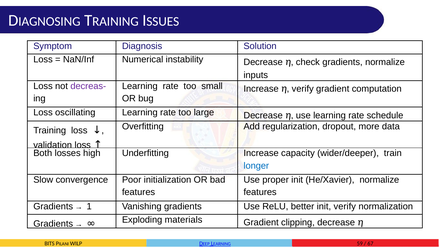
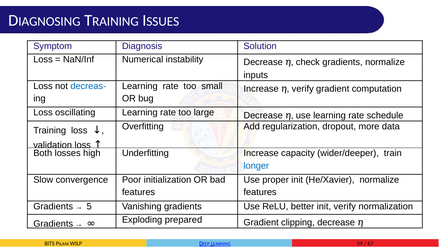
decreas- colour: purple -> blue
1: 1 -> 5
materials: materials -> prepared
